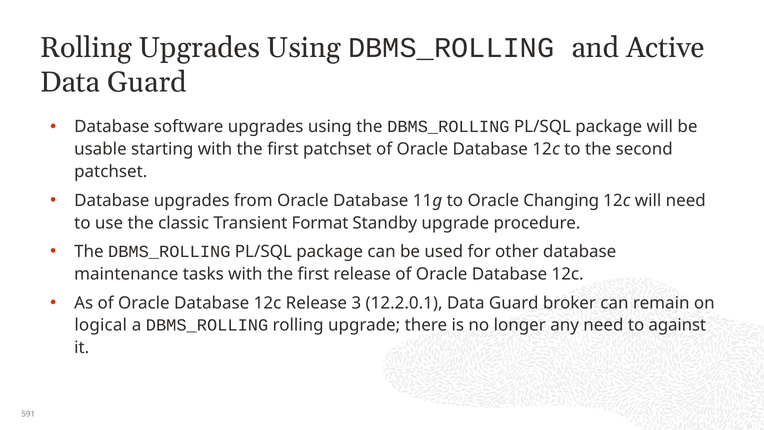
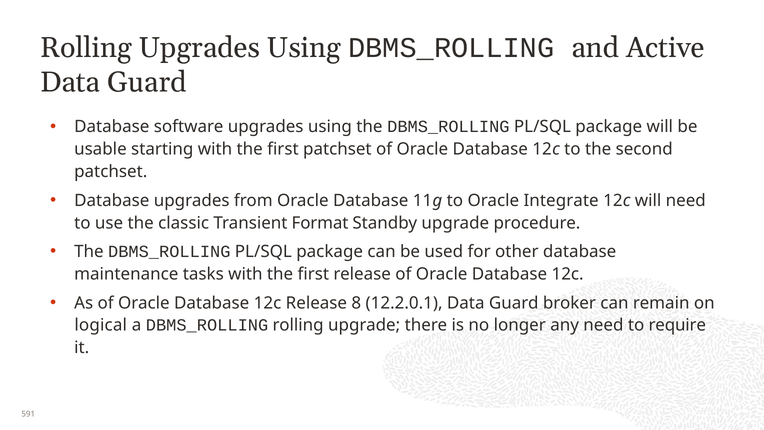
Changing: Changing -> Integrate
3: 3 -> 8
against: against -> require
